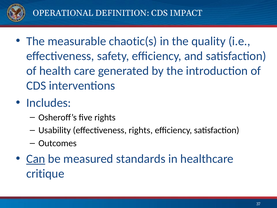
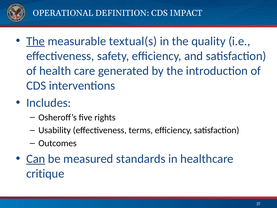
The at (36, 41) underline: none -> present
chaotic(s: chaotic(s -> textual(s
effectiveness rights: rights -> terms
